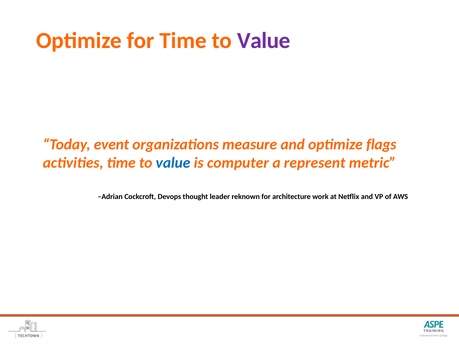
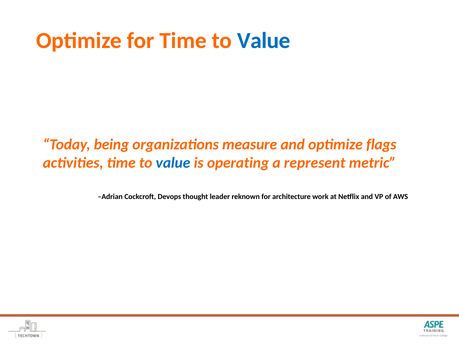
Value at (264, 41) colour: purple -> blue
event: event -> being
computer: computer -> operating
